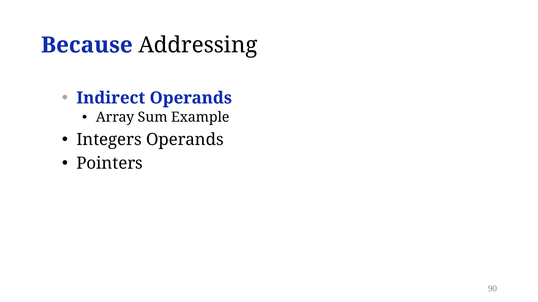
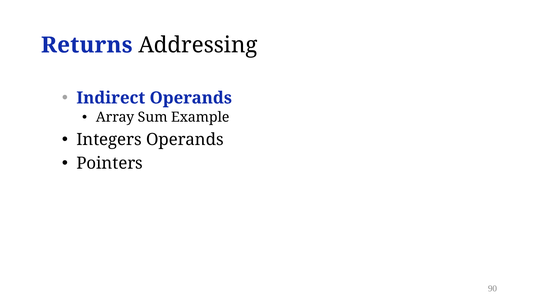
Because: Because -> Returns
